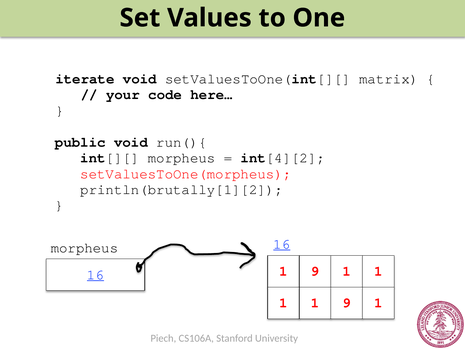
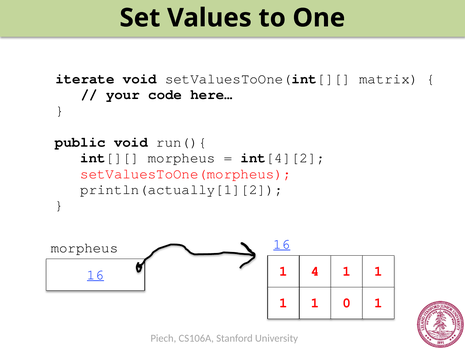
println(brutally[1][2: println(brutally[1][2 -> println(actually[1][2
9 at (315, 271): 9 -> 4
1 1 9: 9 -> 0
